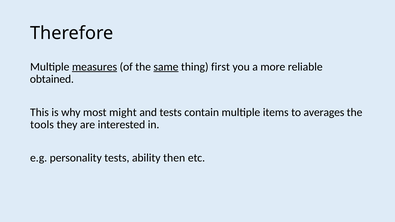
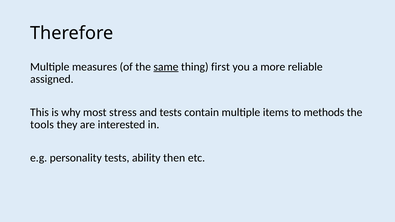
measures underline: present -> none
obtained: obtained -> assigned
might: might -> stress
averages: averages -> methods
